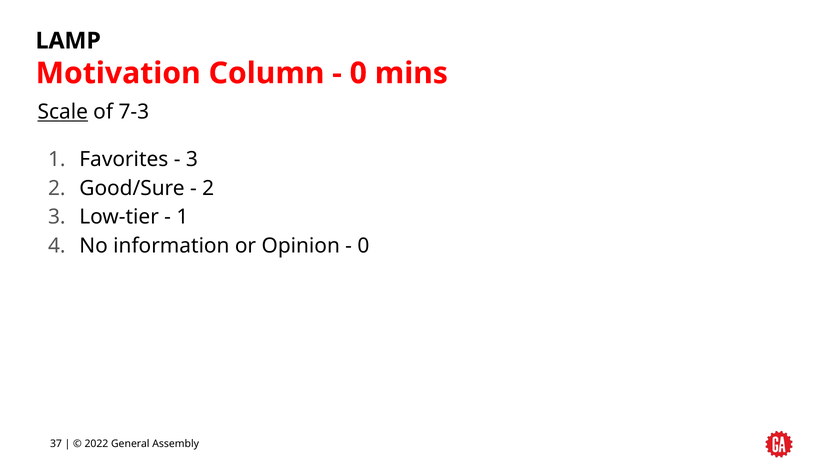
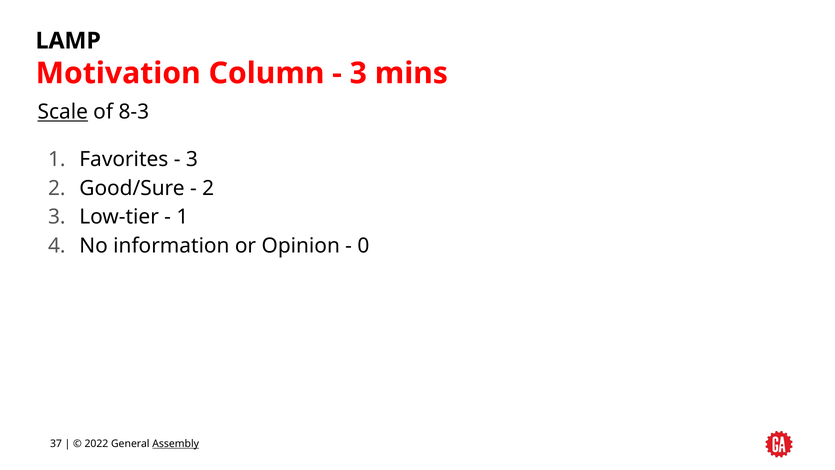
0 at (358, 73): 0 -> 3
7-3: 7-3 -> 8-3
Assembly underline: none -> present
